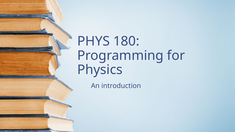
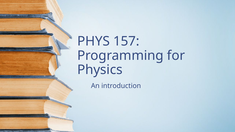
180: 180 -> 157
